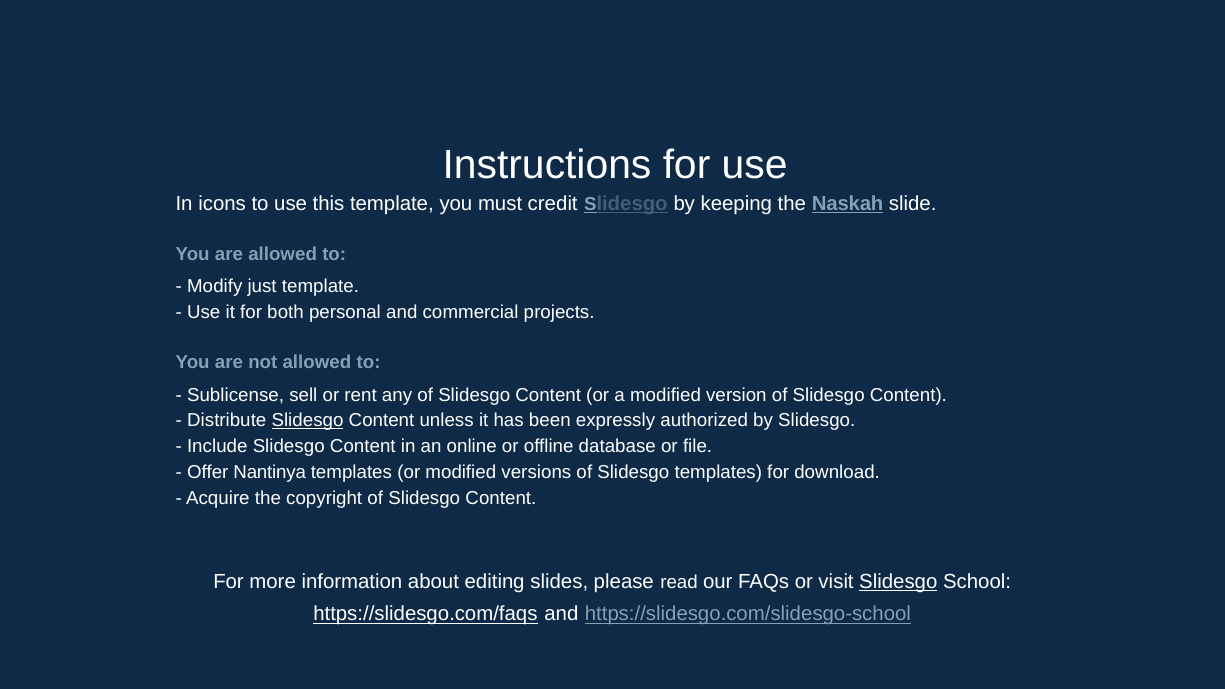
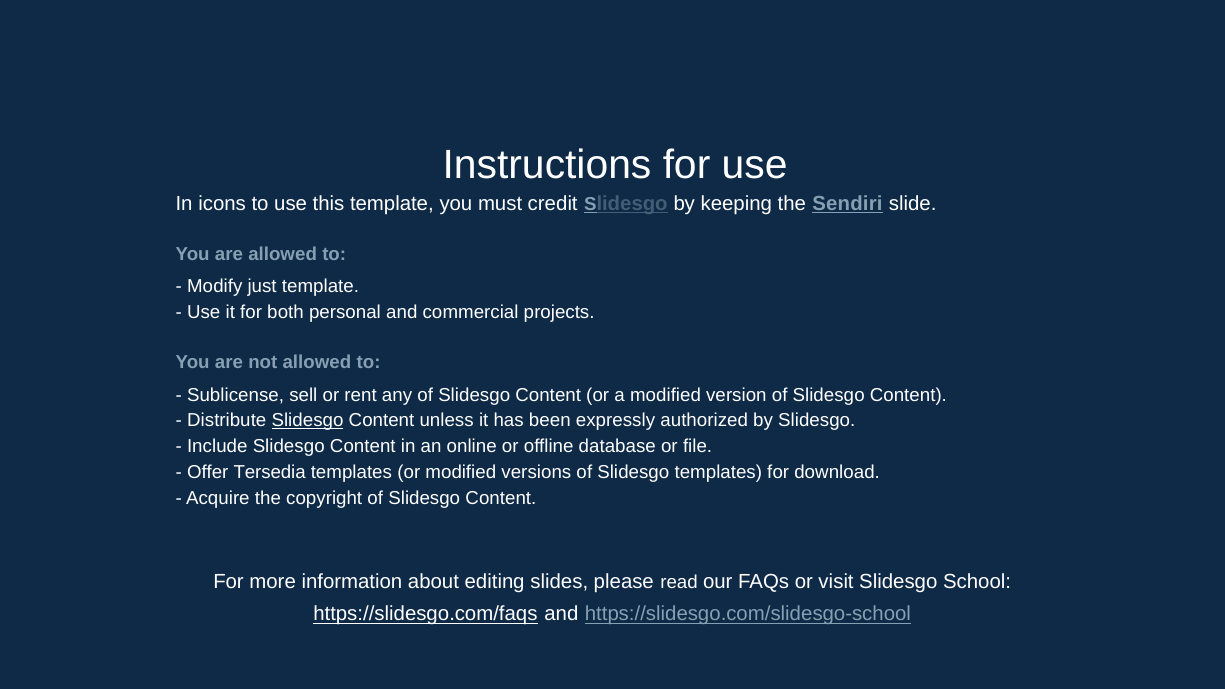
Naskah: Naskah -> Sendiri
Nantinya: Nantinya -> Tersedia
Slidesgo at (898, 582) underline: present -> none
